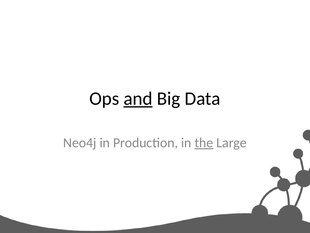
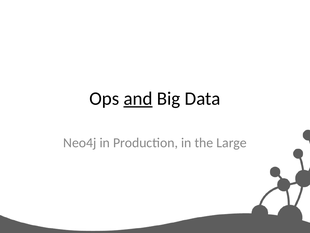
the underline: present -> none
